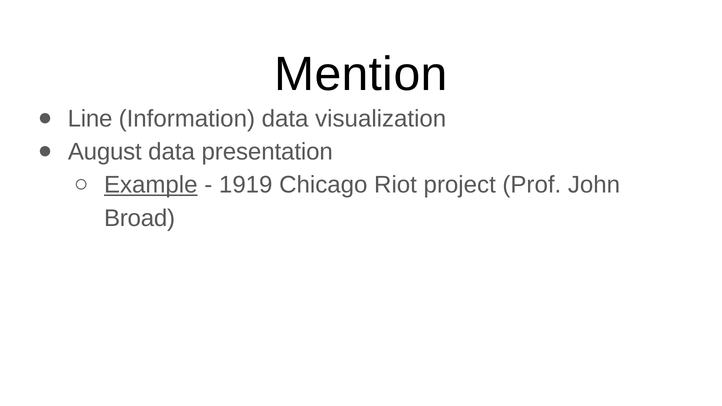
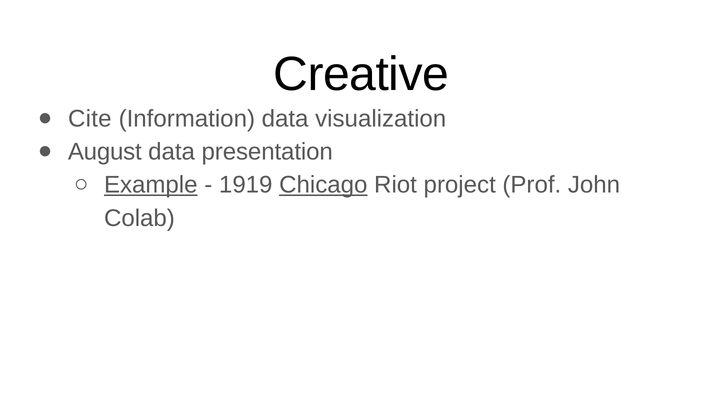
Mention: Mention -> Creative
Line: Line -> Cite
Chicago underline: none -> present
Broad: Broad -> Colab
